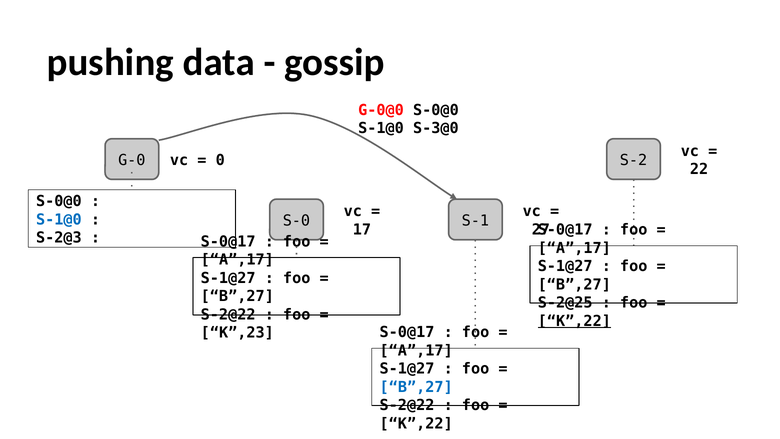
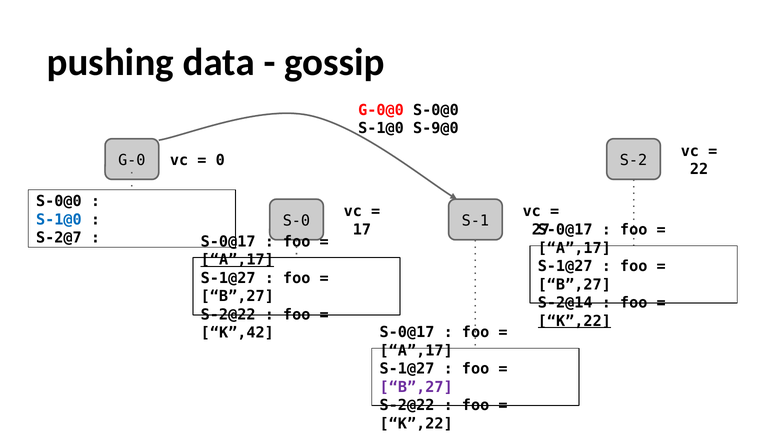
S-3@0: S-3@0 -> S-9@0
S-2@3: S-2@3 -> S-2@7
A”,17 at (237, 260) underline: none -> present
S-2@25: S-2@25 -> S-2@14
K”,23: K”,23 -> K”,42
B”,27 at (416, 387) colour: blue -> purple
